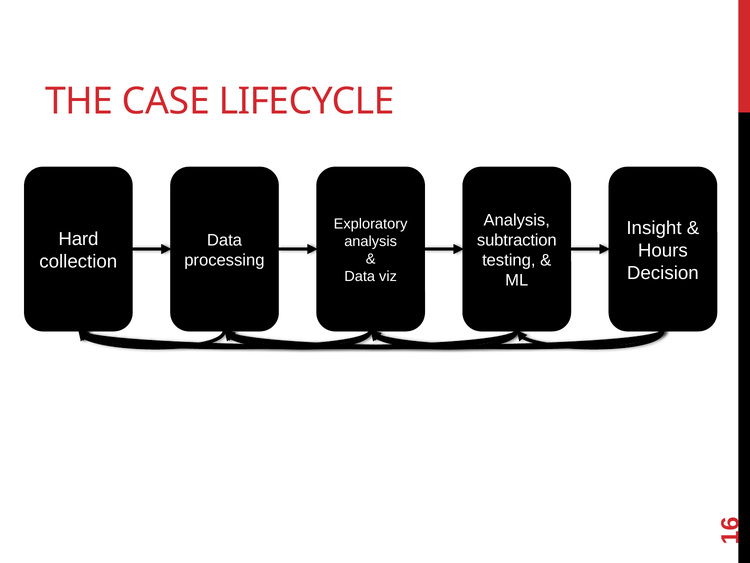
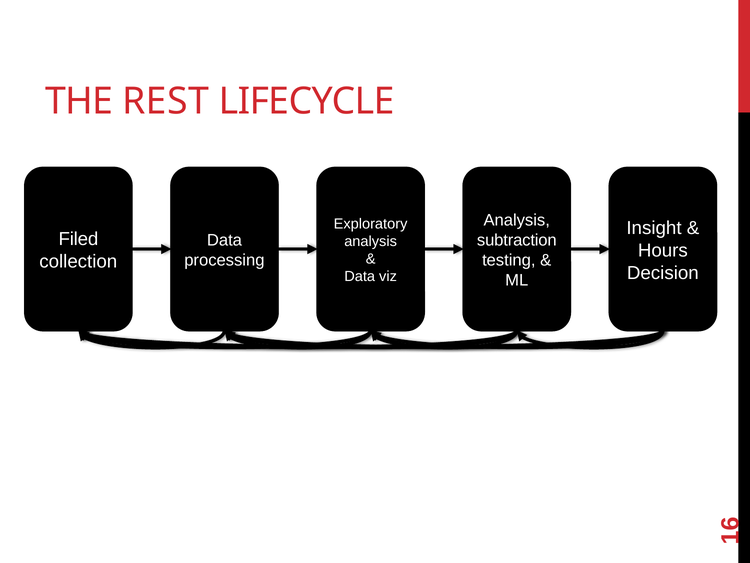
CASE: CASE -> REST
Hard: Hard -> Filed
